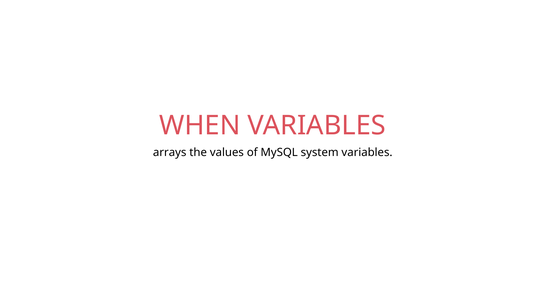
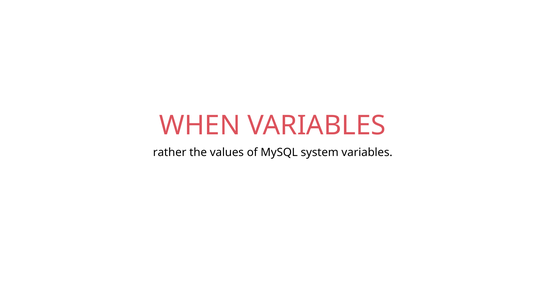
arrays: arrays -> rather
